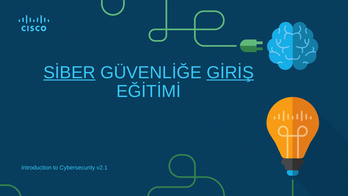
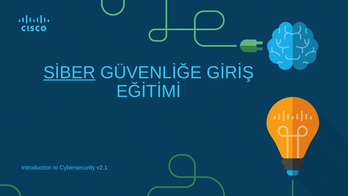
GİRİŞ underline: present -> none
